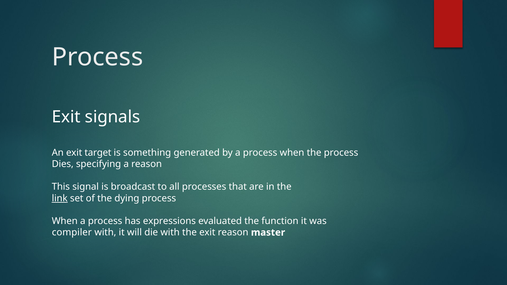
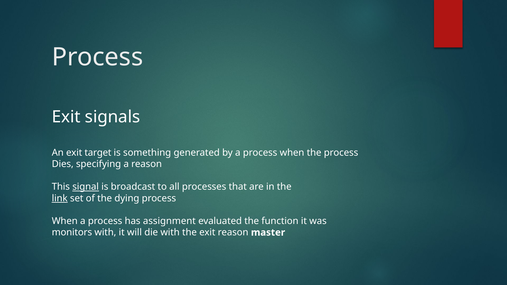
signal underline: none -> present
expressions: expressions -> assignment
compiler: compiler -> monitors
